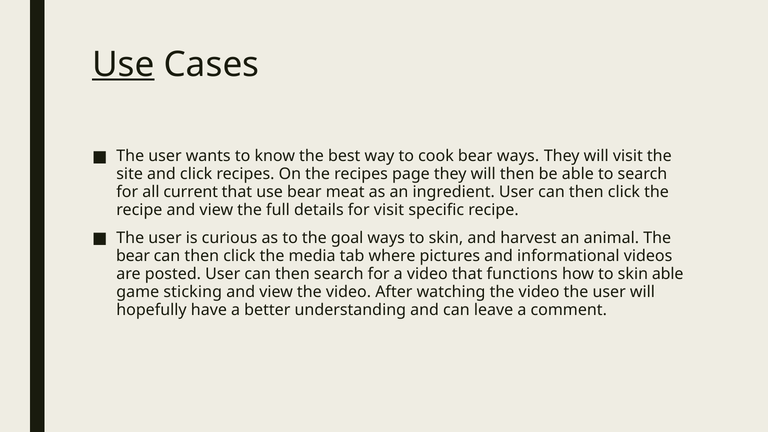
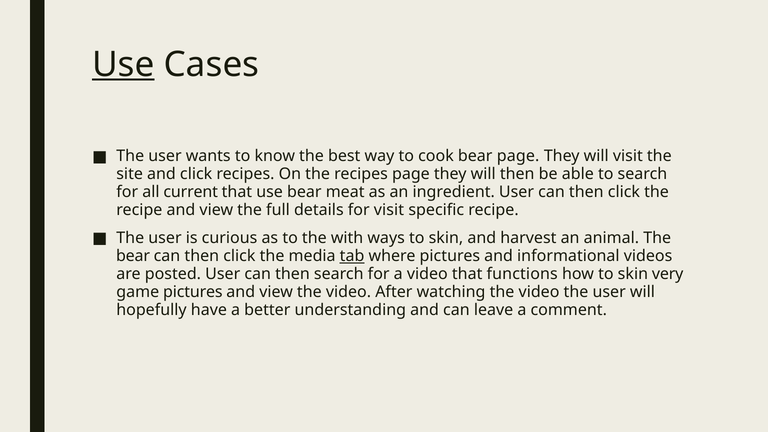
bear ways: ways -> page
goal: goal -> with
tab underline: none -> present
skin able: able -> very
game sticking: sticking -> pictures
